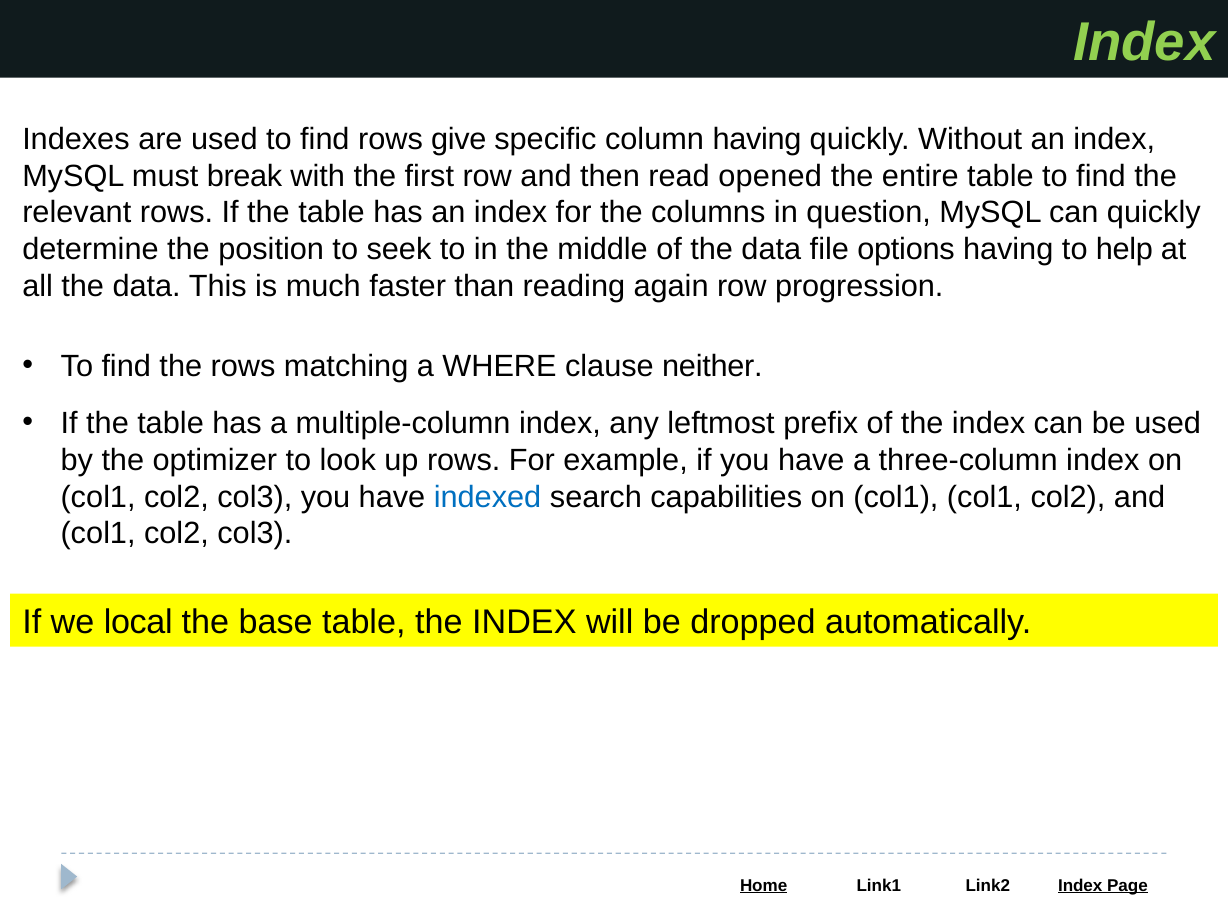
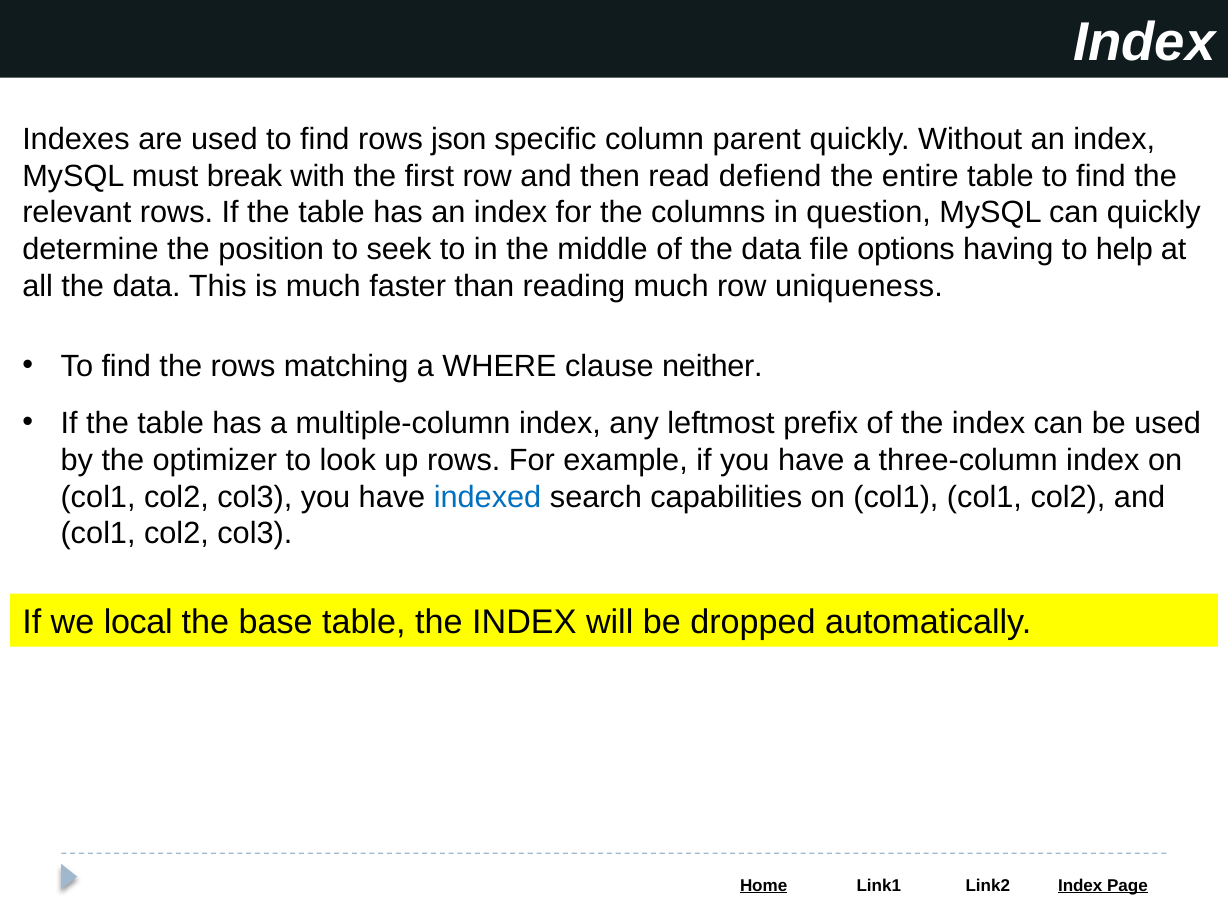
Index at (1144, 43) colour: light green -> white
give: give -> json
column having: having -> parent
opened: opened -> defiend
reading again: again -> much
progression: progression -> uniqueness
